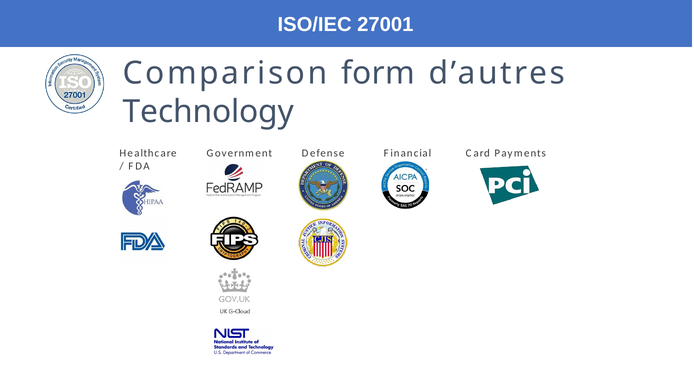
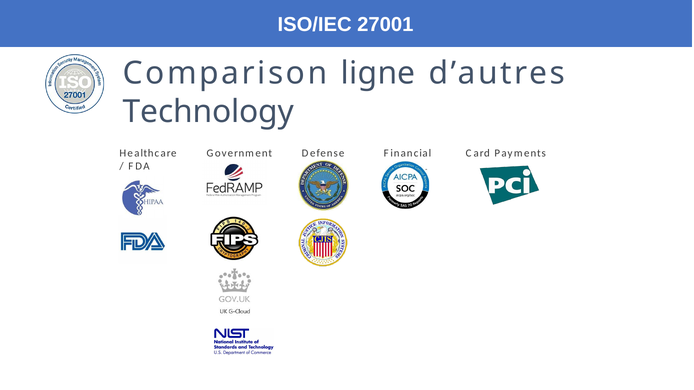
form: form -> ligne
